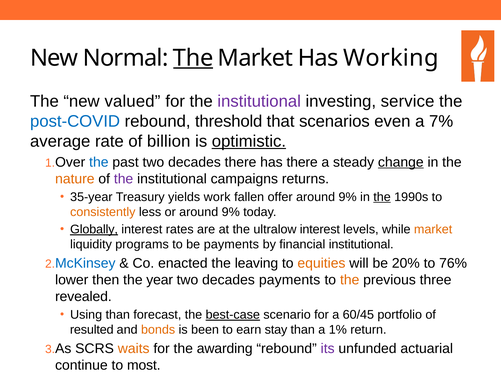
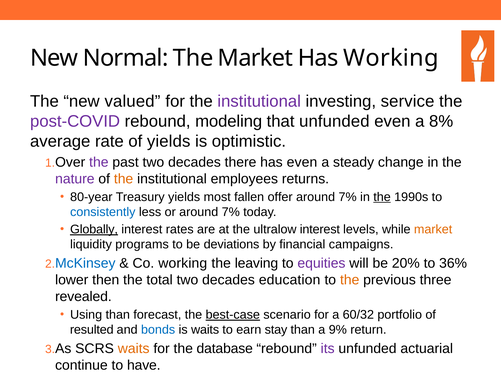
The at (193, 58) underline: present -> none
post-COVID colour: blue -> purple
threshold: threshold -> modeling
that scenarios: scenarios -> unfunded
7%: 7% -> 8%
of billion: billion -> yields
optimistic underline: present -> none
the at (99, 162) colour: blue -> purple
has there: there -> even
change underline: present -> none
nature colour: orange -> purple
the at (124, 179) colour: purple -> orange
campaigns: campaigns -> employees
35-year: 35-year -> 80-year
work: work -> most
9% at (348, 197): 9% -> 7%
consistently colour: orange -> blue
or around 9%: 9% -> 7%
be payments: payments -> deviations
financial institutional: institutional -> campaigns
Co enacted: enacted -> working
equities colour: orange -> purple
76%: 76% -> 36%
year: year -> total
decades payments: payments -> education
60/45: 60/45 -> 60/32
bonds colour: orange -> blue
is been: been -> waits
1%: 1% -> 9%
awarding: awarding -> database
most: most -> have
